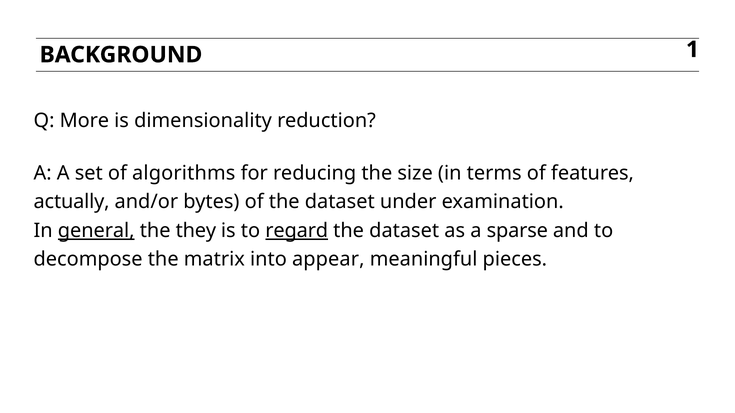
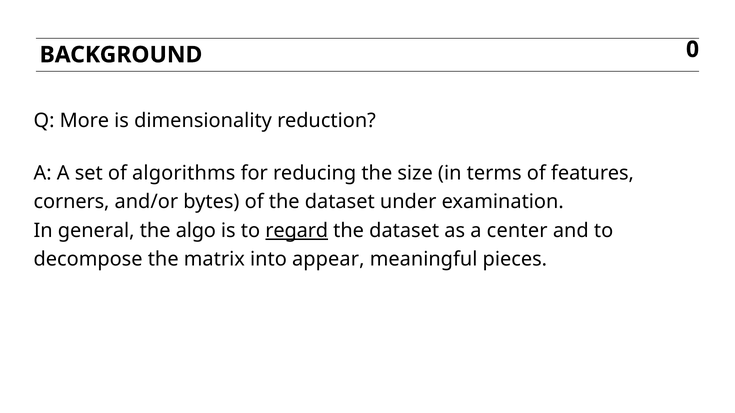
1: 1 -> 0
actually: actually -> corners
general underline: present -> none
they: they -> algo
sparse: sparse -> center
